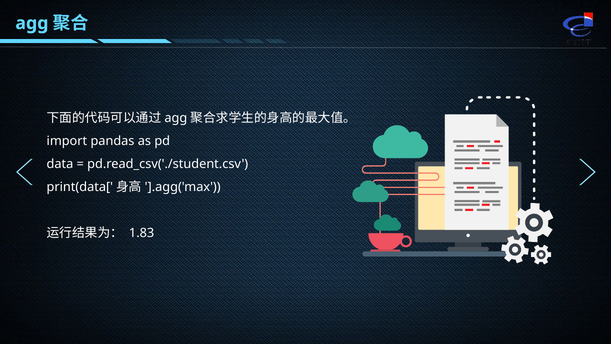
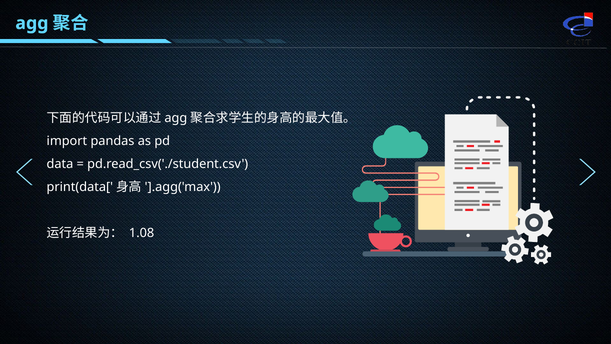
1.83: 1.83 -> 1.08
